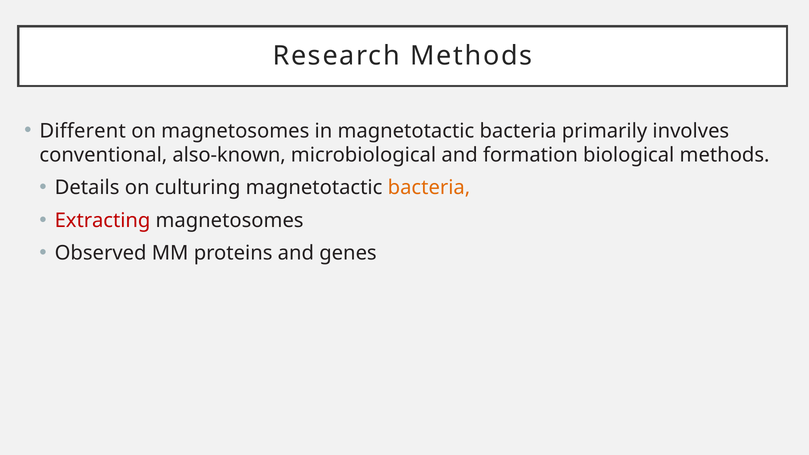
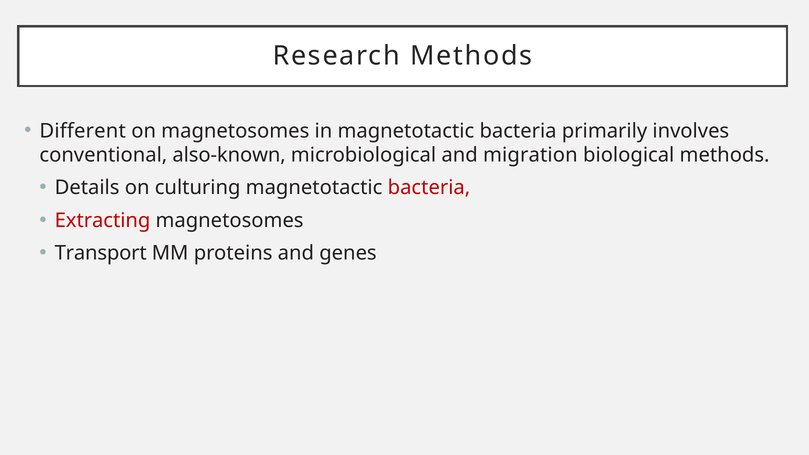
formation: formation -> migration
bacteria at (429, 188) colour: orange -> red
Observed: Observed -> Transport
